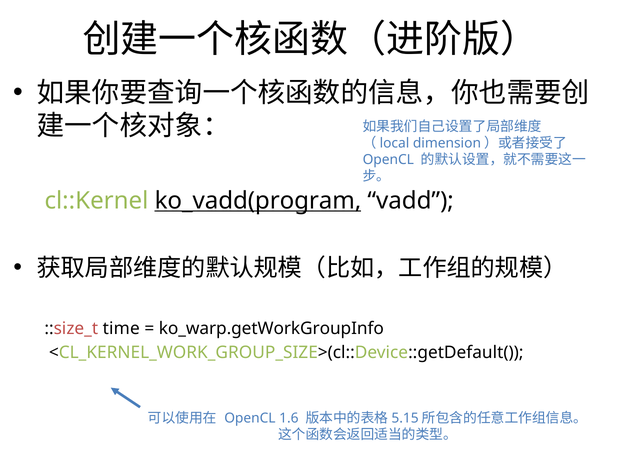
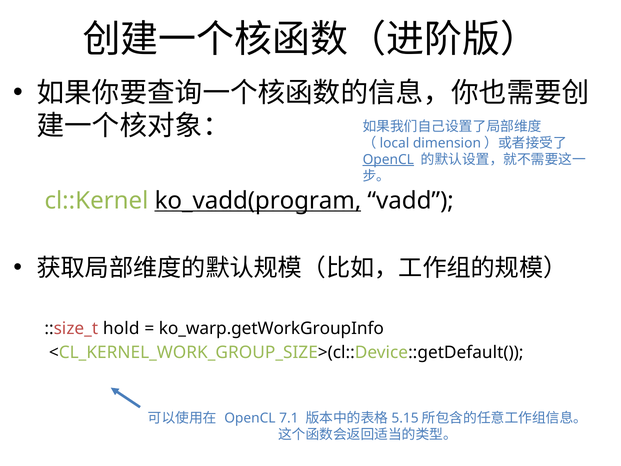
OpenCL at (388, 160) underline: none -> present
time: time -> hold
1.6: 1.6 -> 7.1
